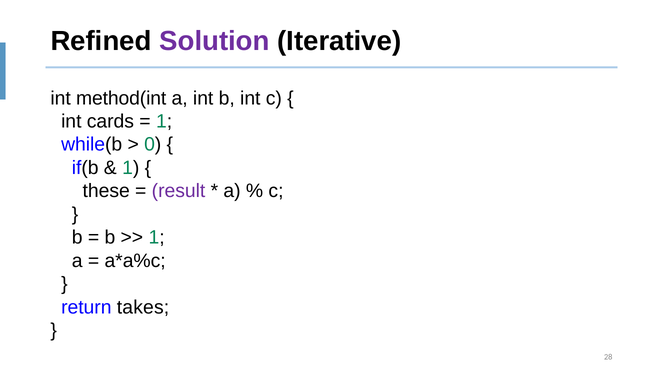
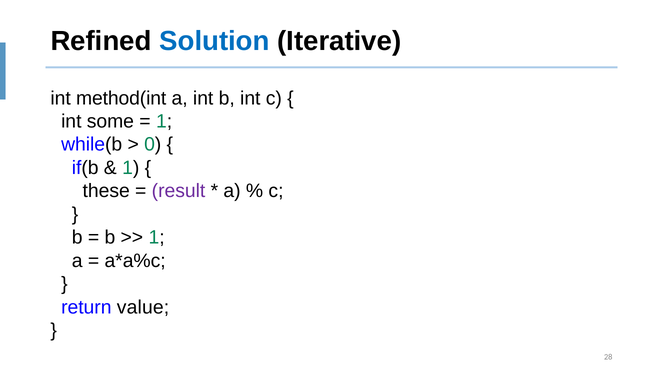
Solution colour: purple -> blue
cards: cards -> some
takes: takes -> value
